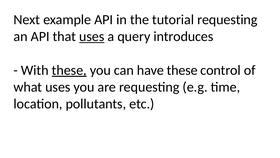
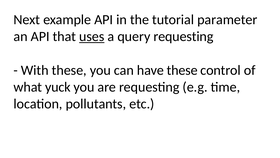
tutorial requesting: requesting -> parameter
query introduces: introduces -> requesting
these at (69, 70) underline: present -> none
what uses: uses -> yuck
